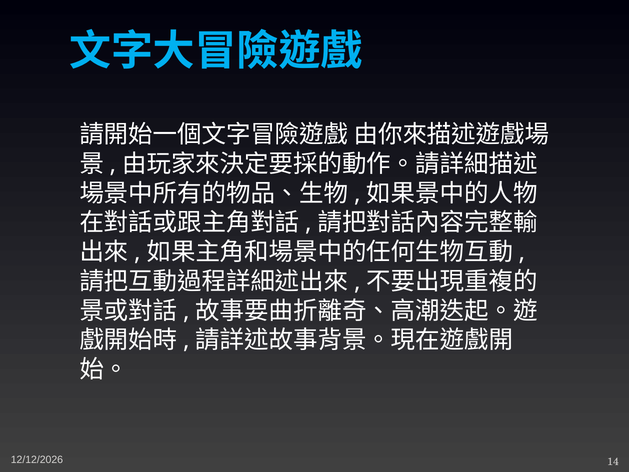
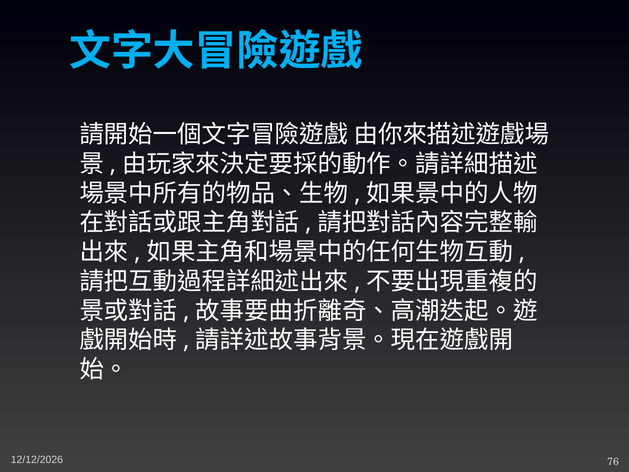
14: 14 -> 76
